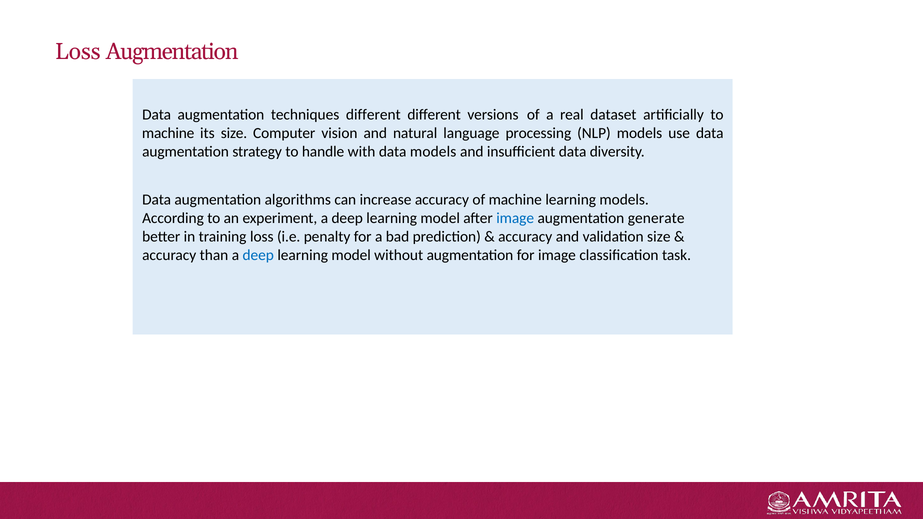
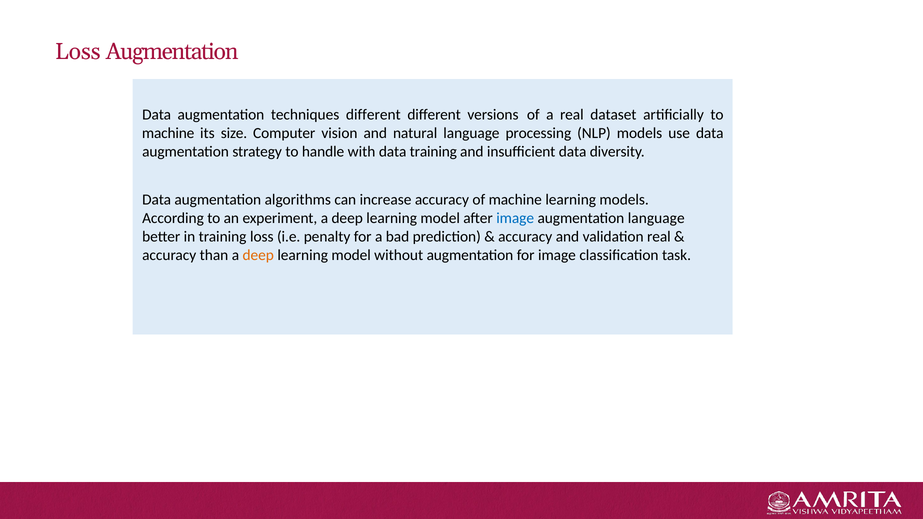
data models: models -> training
augmentation generate: generate -> language
validation size: size -> real
deep at (258, 255) colour: blue -> orange
